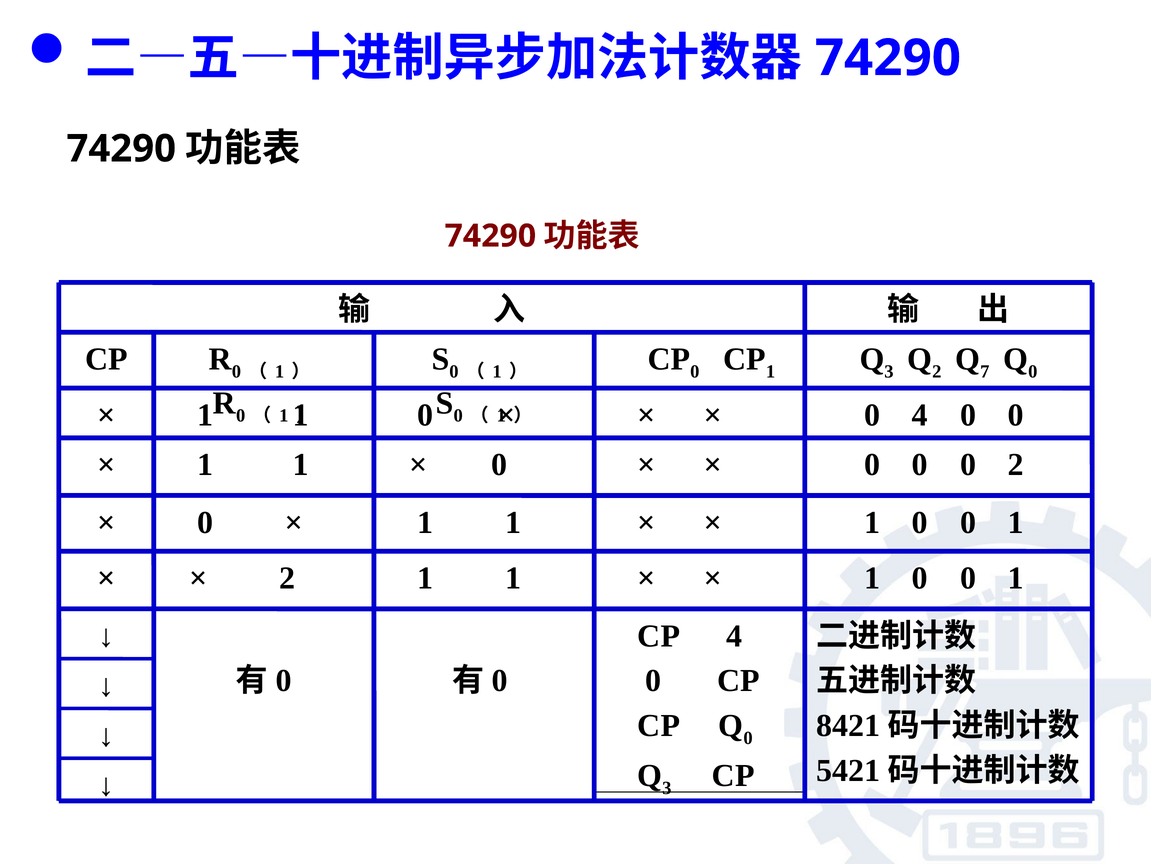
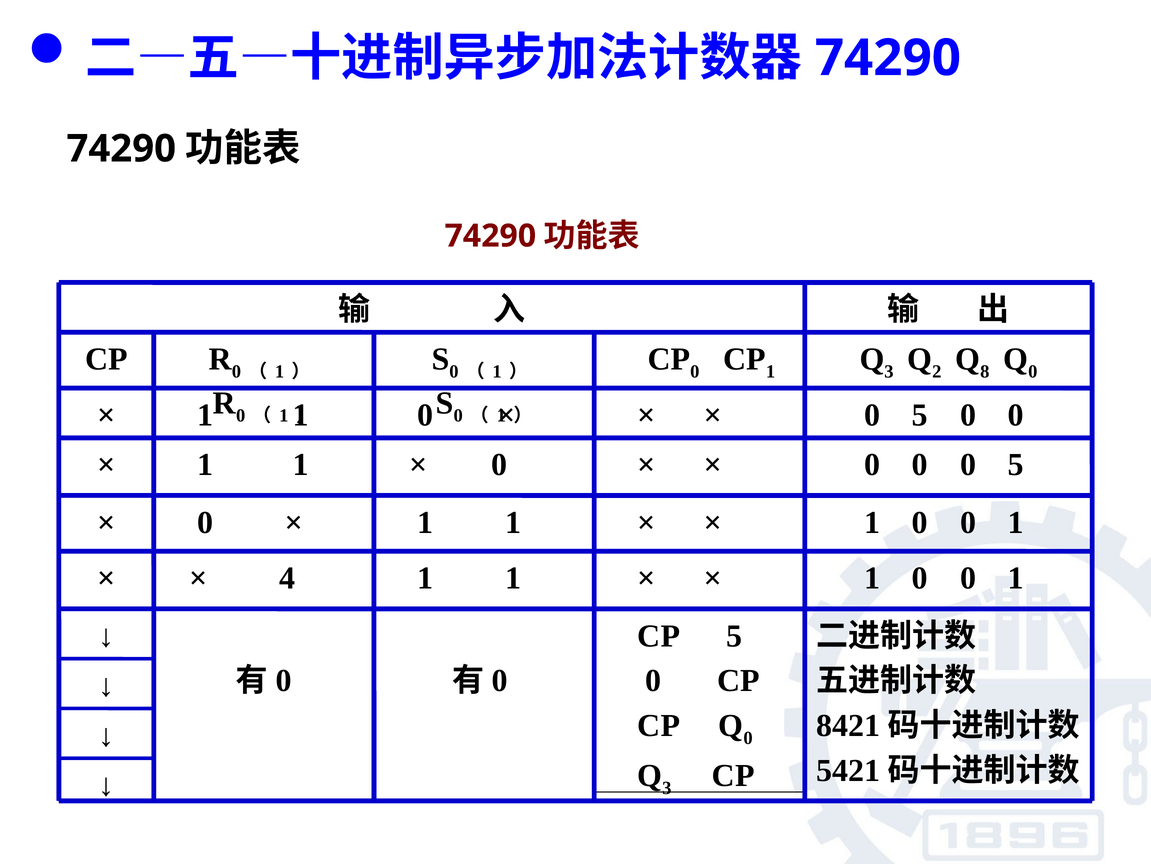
7: 7 -> 8
4 at (920, 415): 4 -> 5
0 0 2: 2 -> 5
2 at (287, 578): 2 -> 4
CP 4: 4 -> 5
